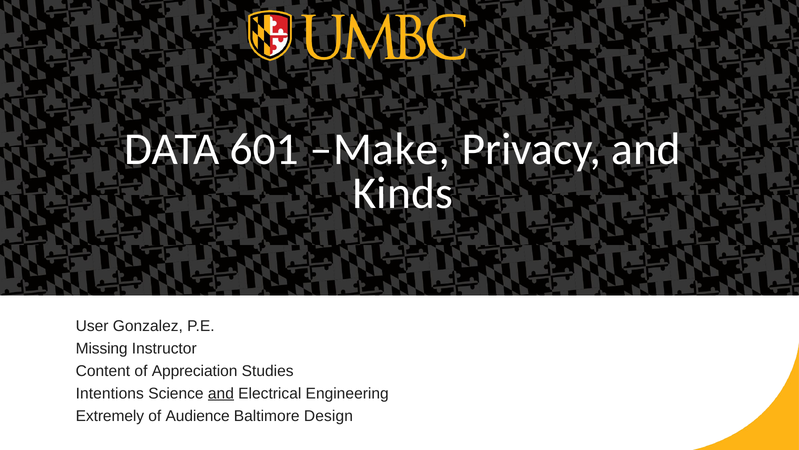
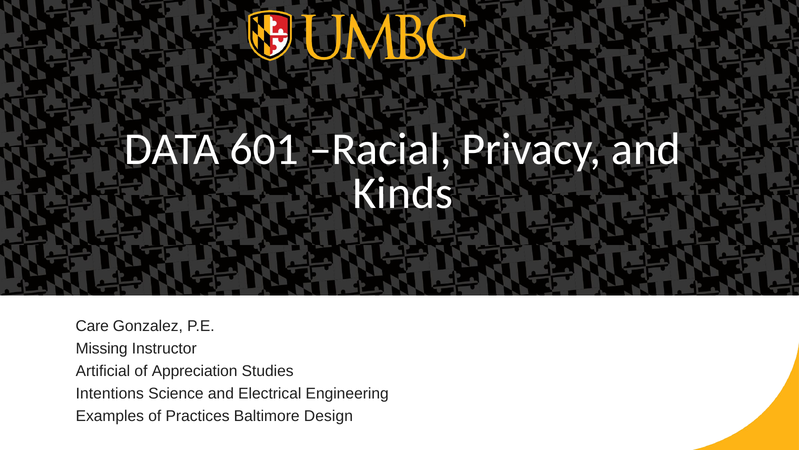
Make: Make -> Racial
User: User -> Care
Content: Content -> Artificial
and at (221, 393) underline: present -> none
Extremely: Extremely -> Examples
Audience: Audience -> Practices
